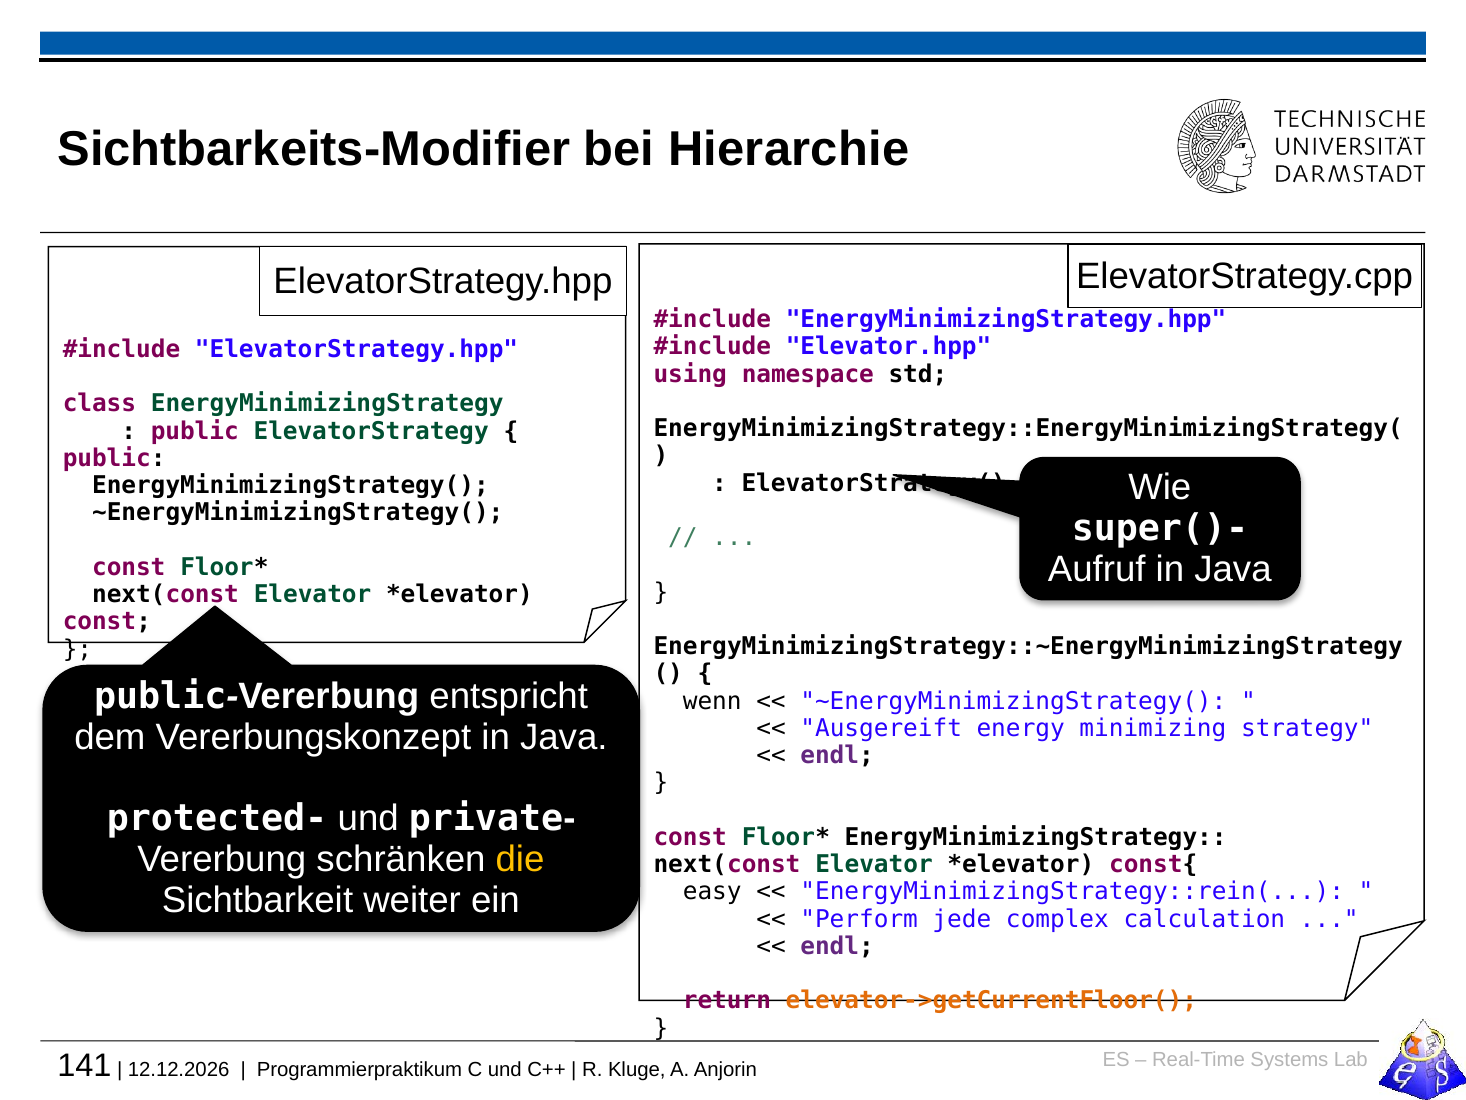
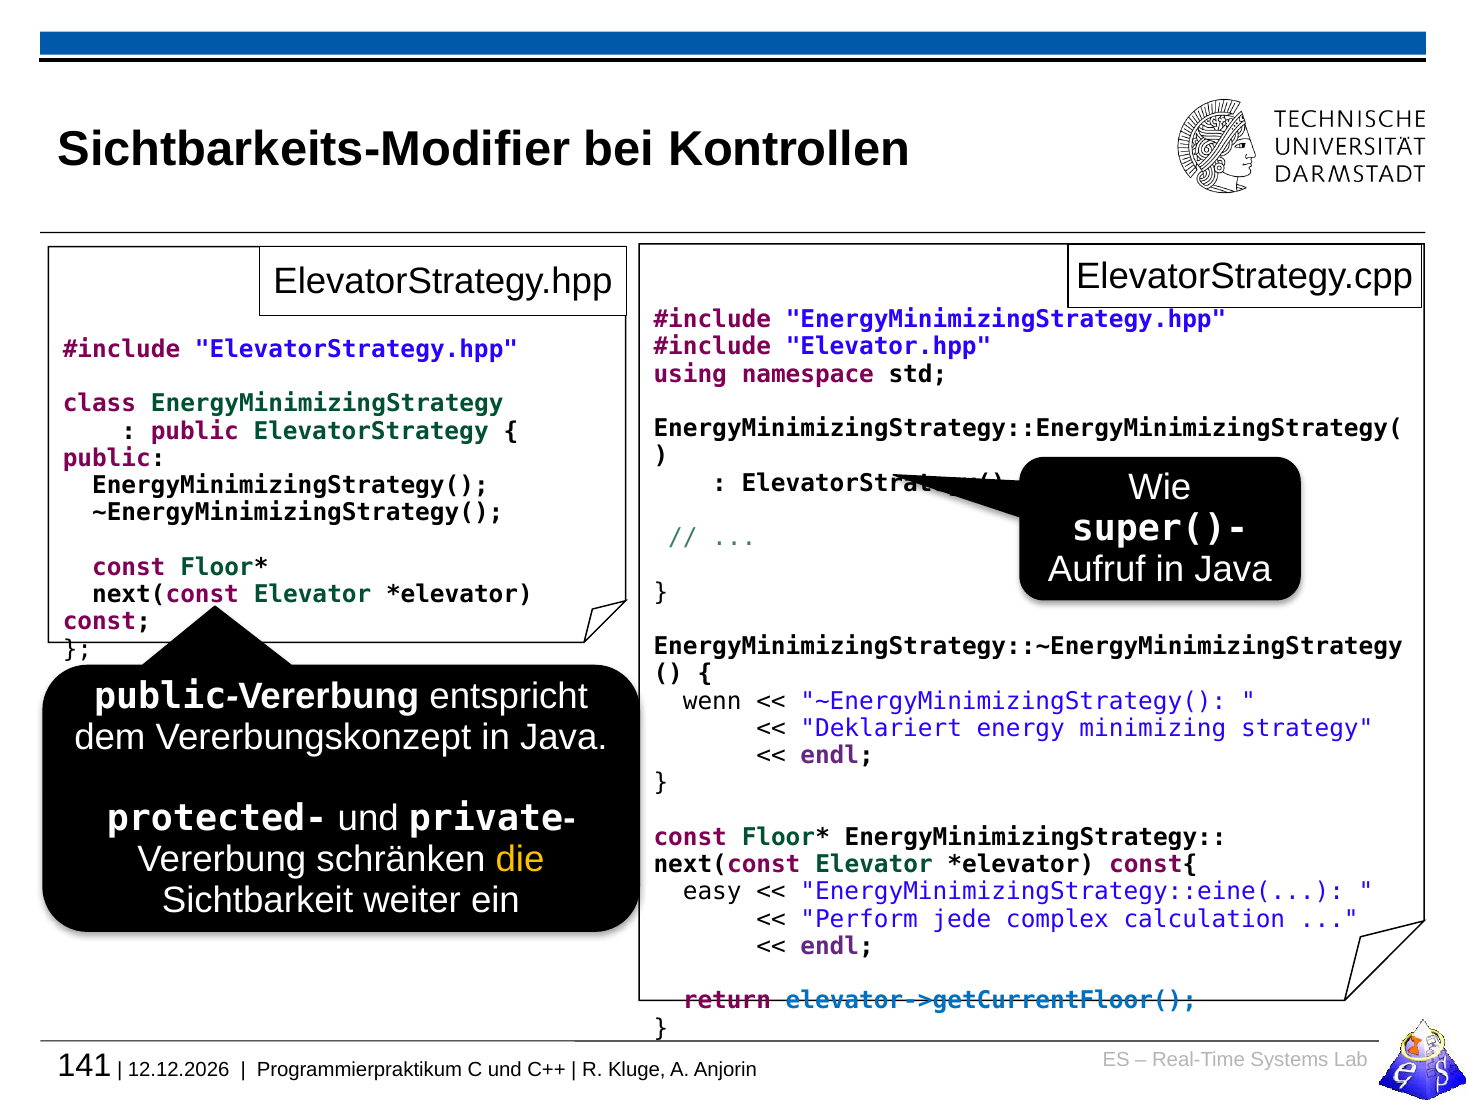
Hierarchie: Hierarchie -> Kontrollen
Ausgereift: Ausgereift -> Deklariert
EnergyMinimizingStrategy::rein(: EnergyMinimizingStrategy::rein( -> EnergyMinimizingStrategy::eine(
elevator->getCurrentFloor( colour: orange -> blue
